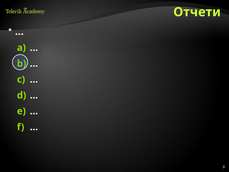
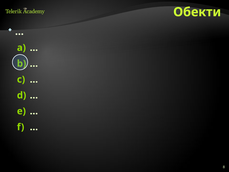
Отчети: Отчети -> Обекти
